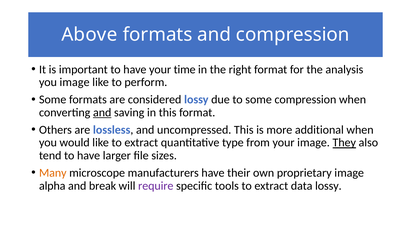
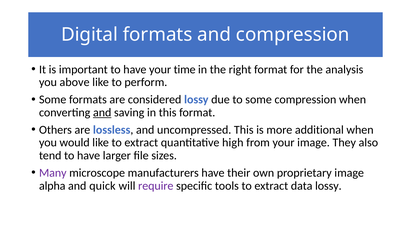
Above: Above -> Digital
you image: image -> above
type: type -> high
They underline: present -> none
Many colour: orange -> purple
break: break -> quick
